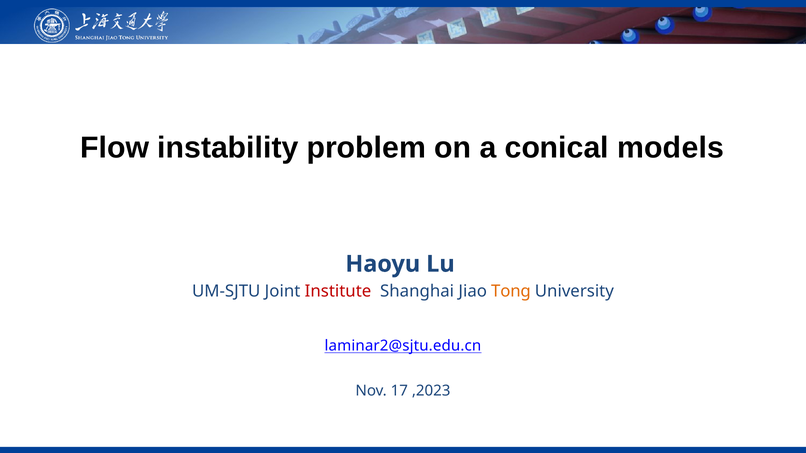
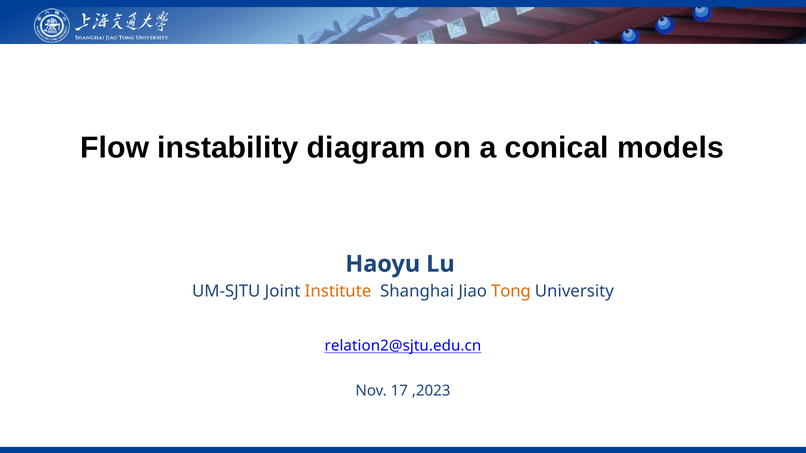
problem: problem -> diagram
Institute colour: red -> orange
laminar2@sjtu.edu.cn: laminar2@sjtu.edu.cn -> relation2@sjtu.edu.cn
